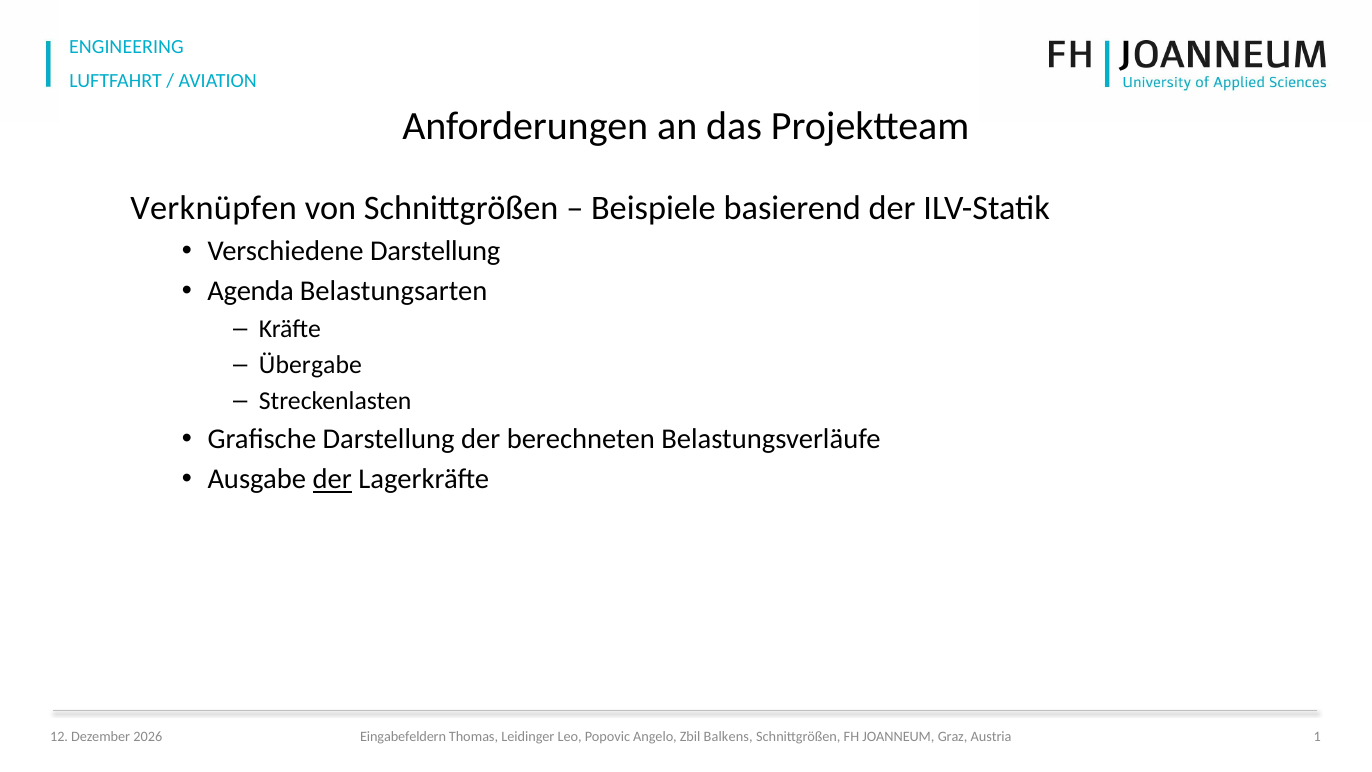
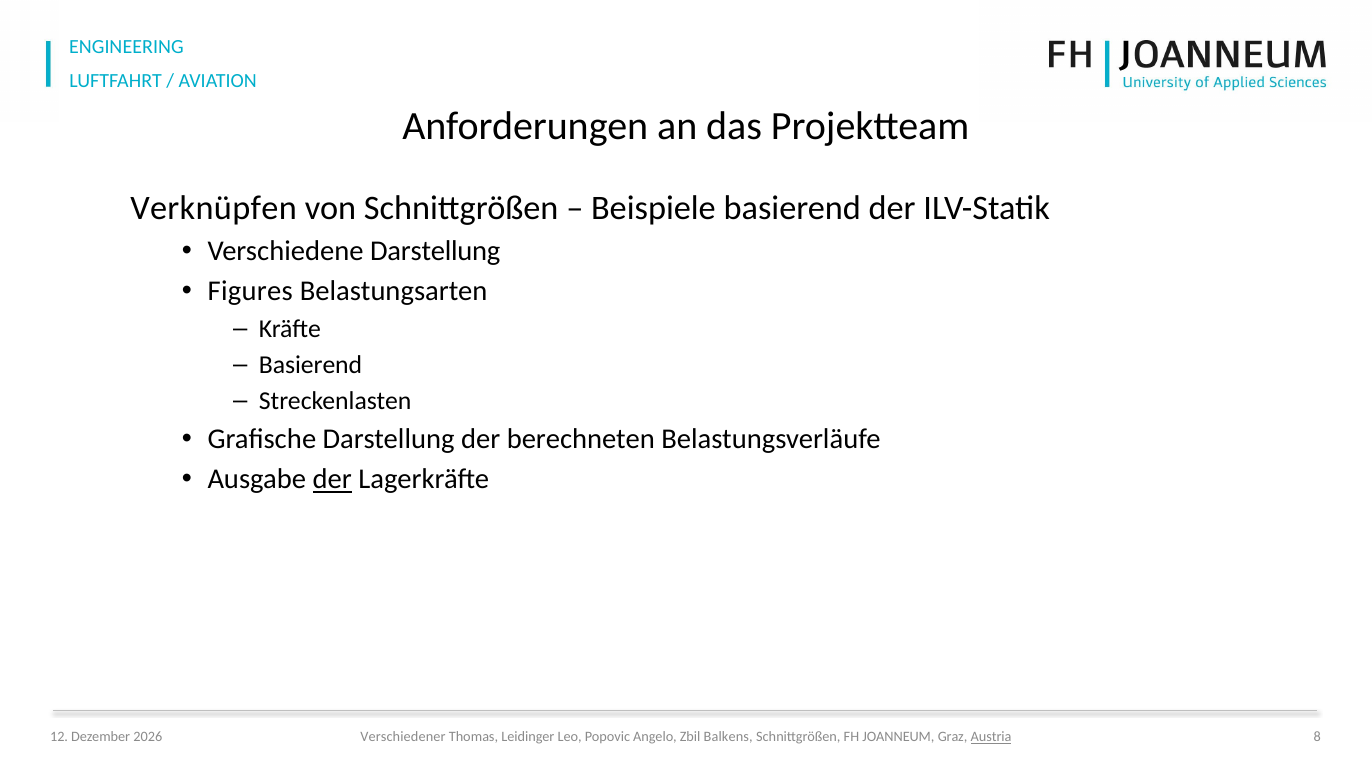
Agenda: Agenda -> Figures
Übergabe at (310, 365): Übergabe -> Basierend
Eingabefeldern: Eingabefeldern -> Verschiedener
Austria underline: none -> present
1: 1 -> 8
